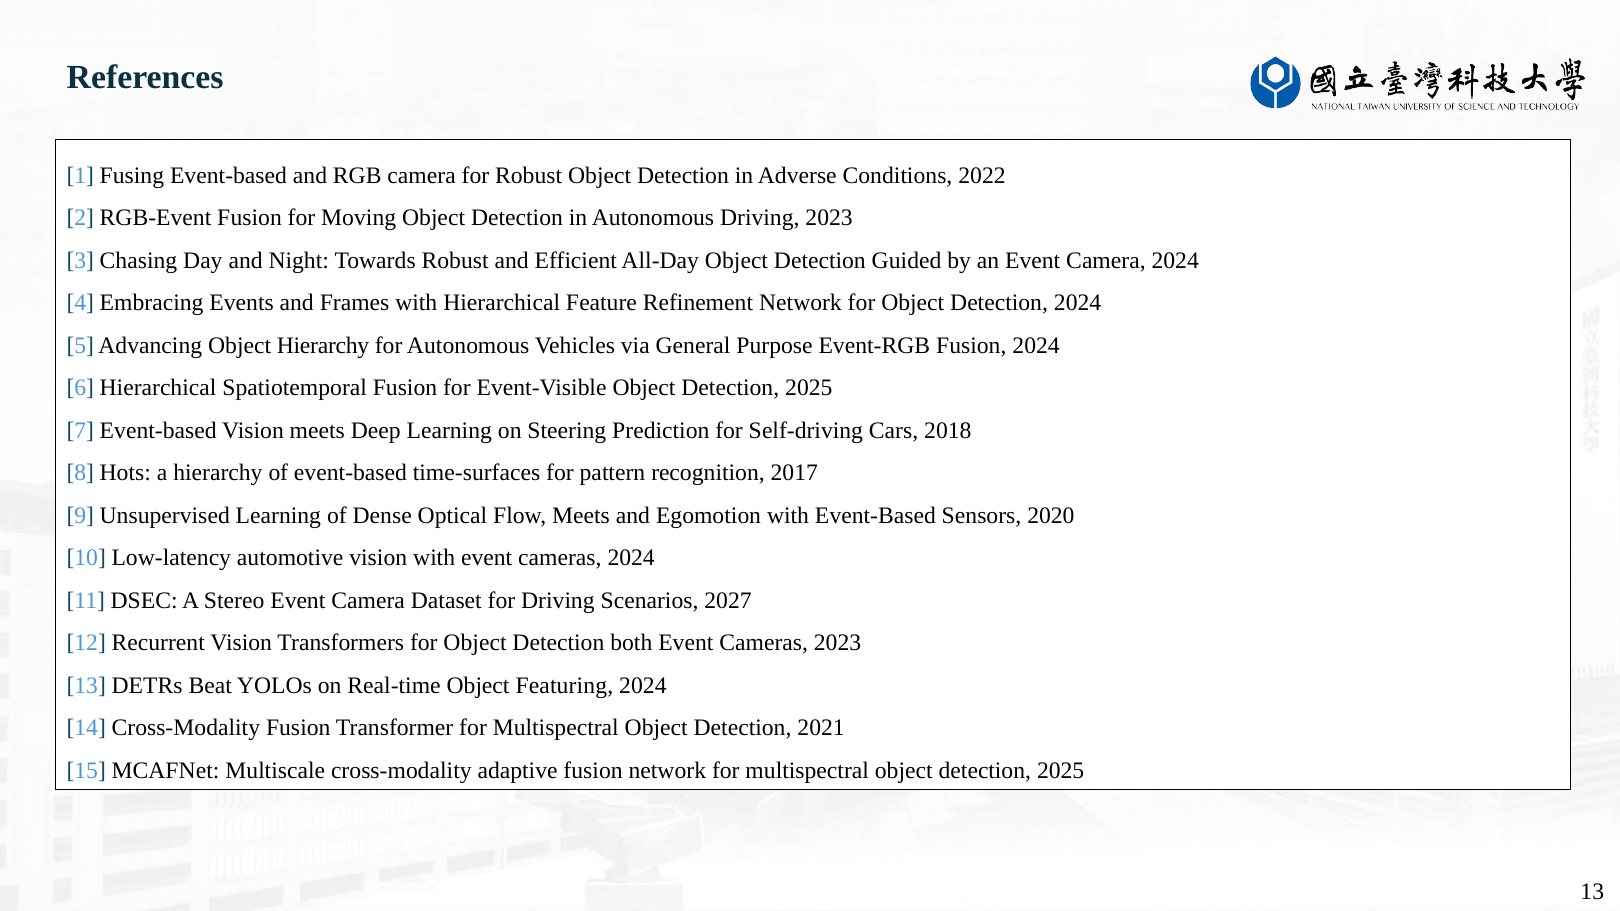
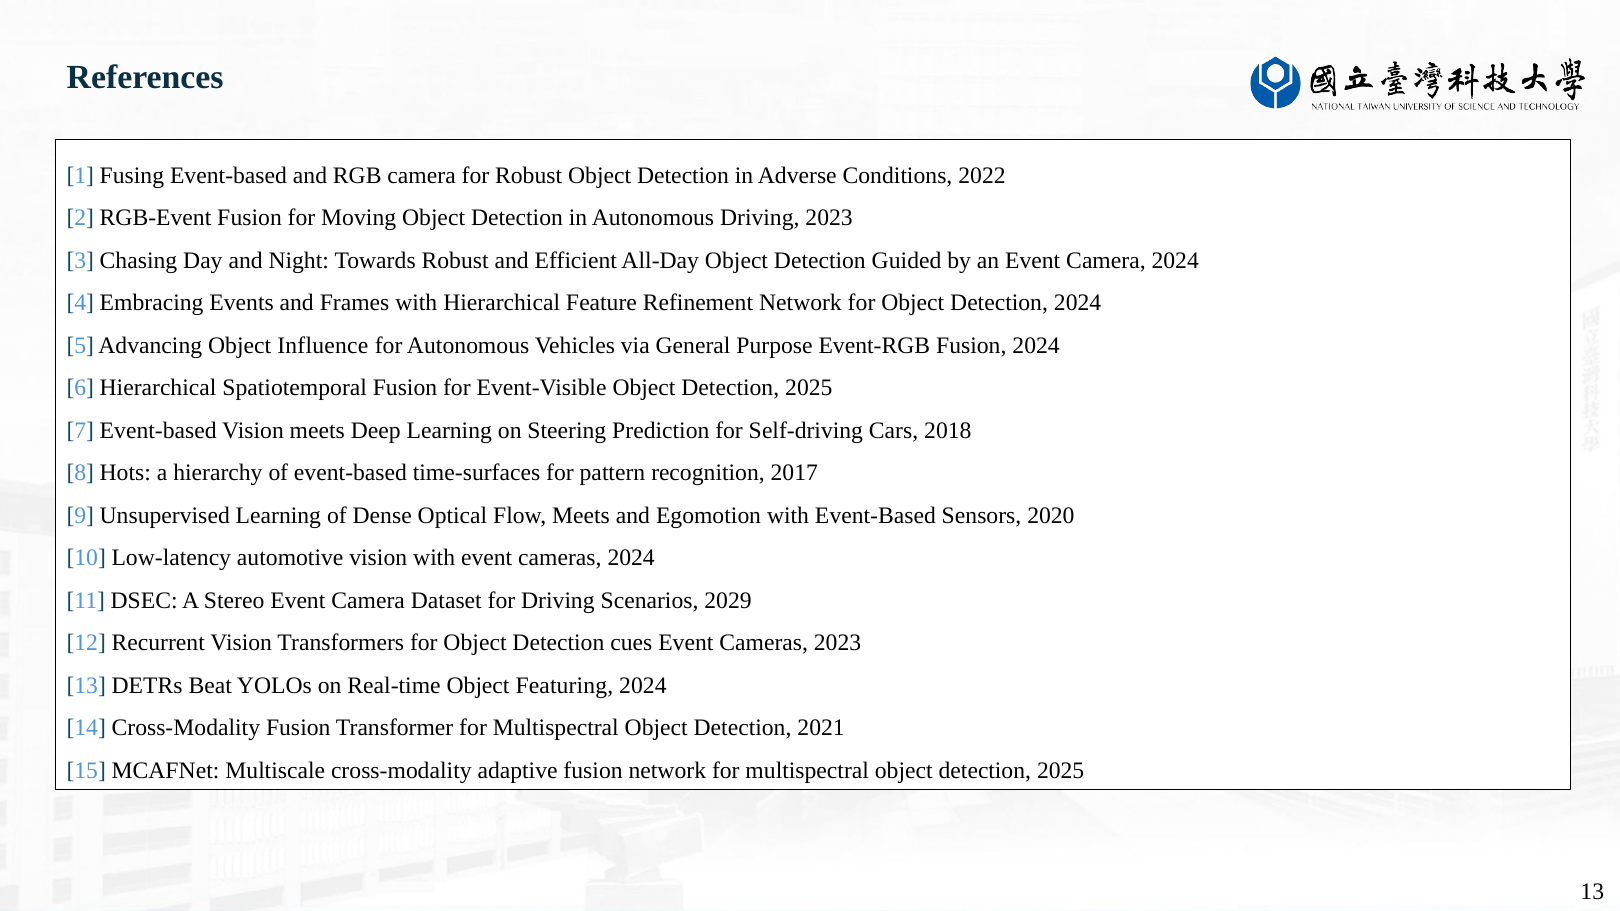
Object Hierarchy: Hierarchy -> Influence
2027: 2027 -> 2029
both: both -> cues
